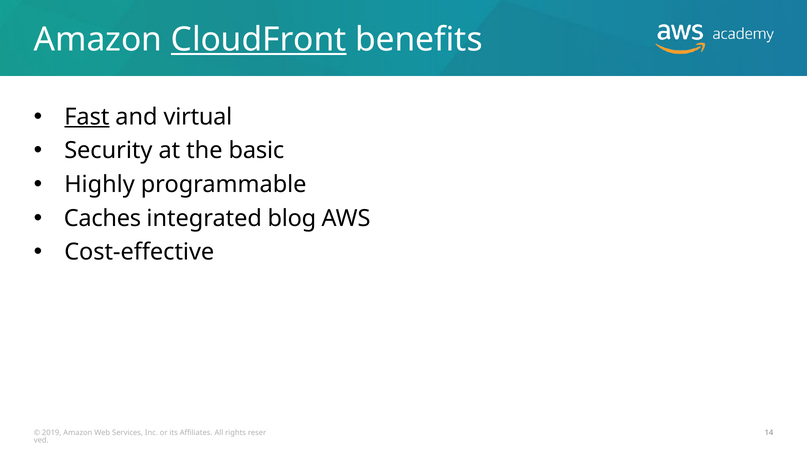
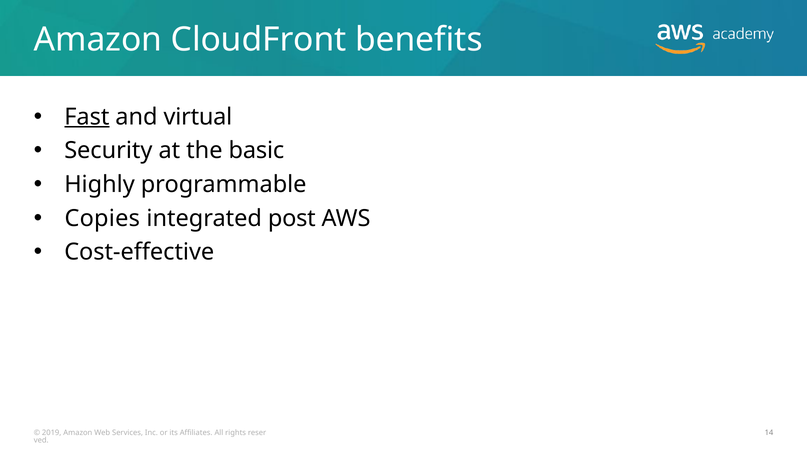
CloudFront underline: present -> none
Caches: Caches -> Copies
blog: blog -> post
